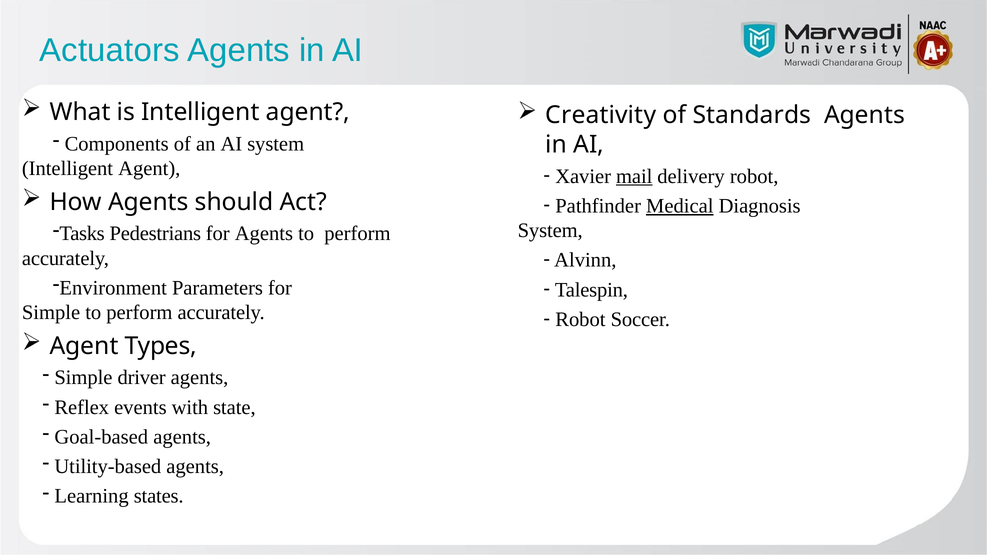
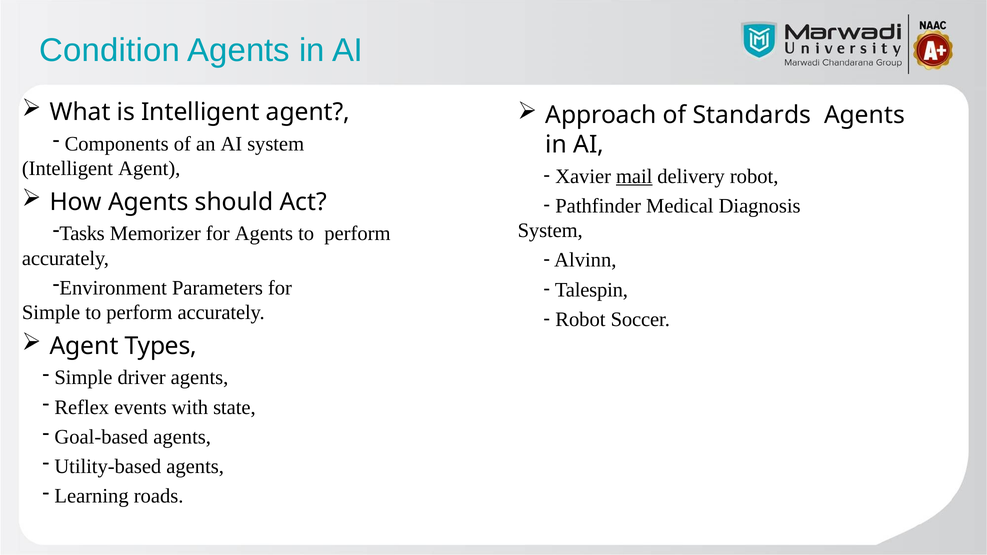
Actuators: Actuators -> Condition
Creativity: Creativity -> Approach
Medical underline: present -> none
Pedestrians: Pedestrians -> Memorizer
states: states -> roads
